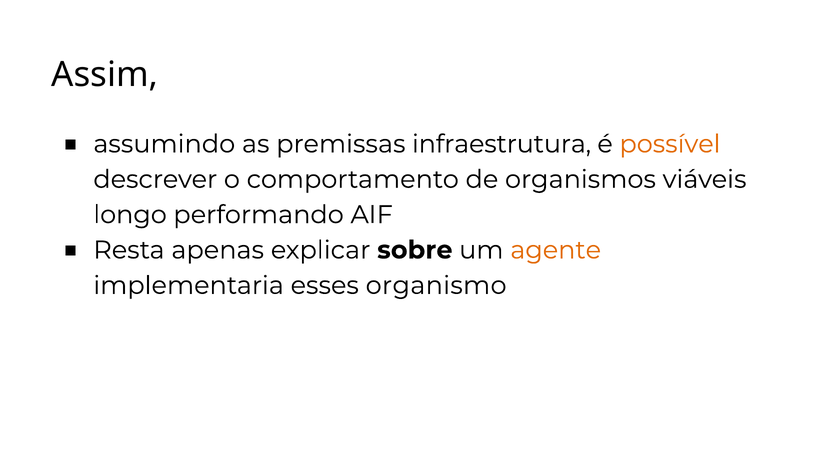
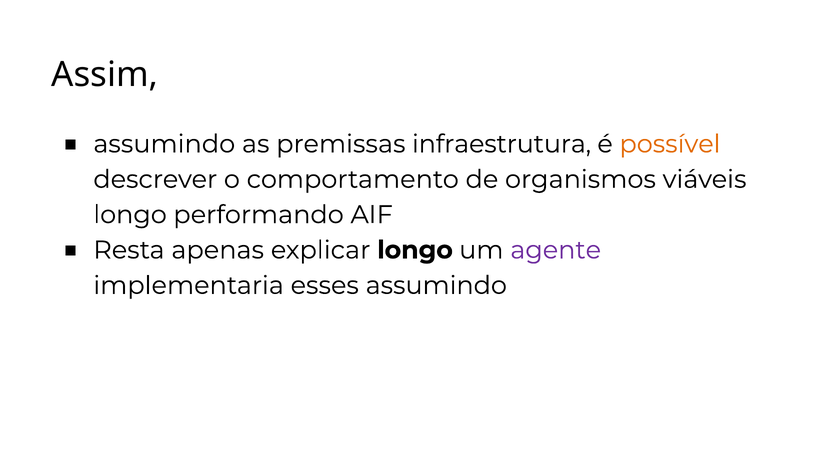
explicar sobre: sobre -> longo
agente colour: orange -> purple
esses organismo: organismo -> assumindo
